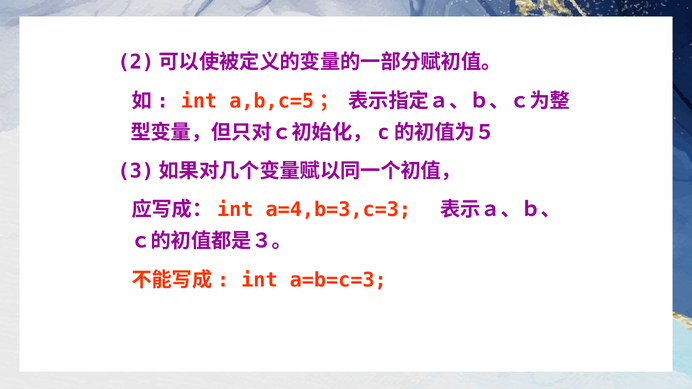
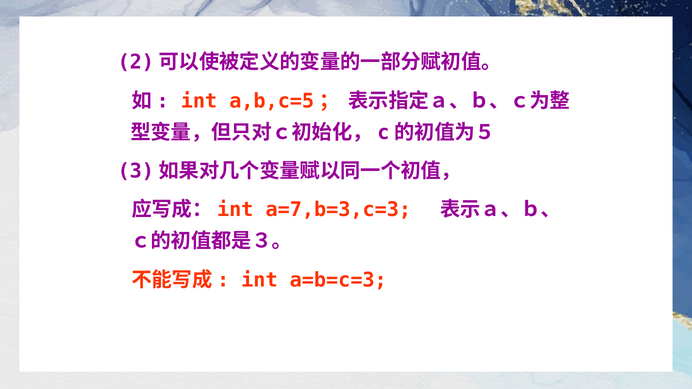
a=4,b=3,c=3: a=4,b=3,c=3 -> a=7,b=3,c=3
